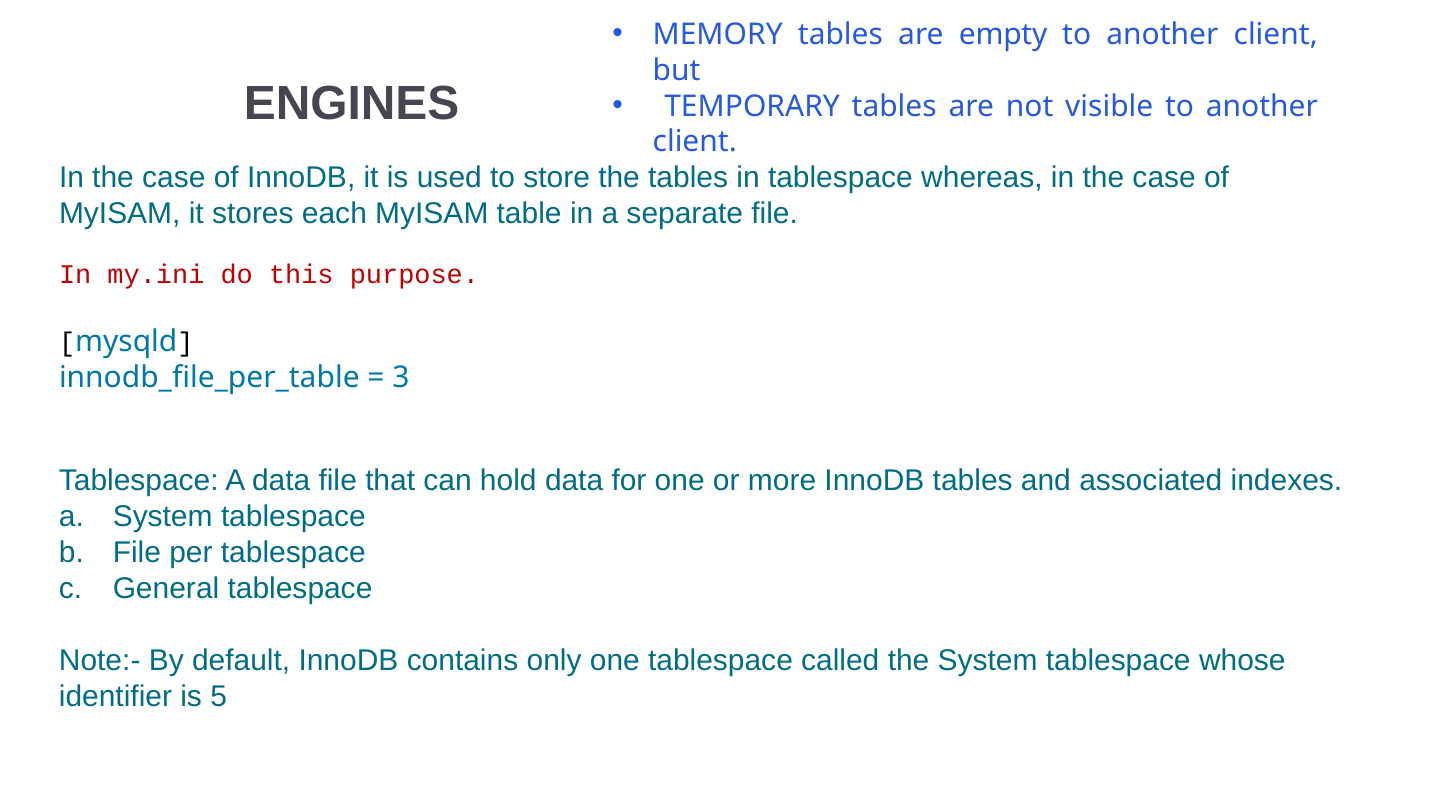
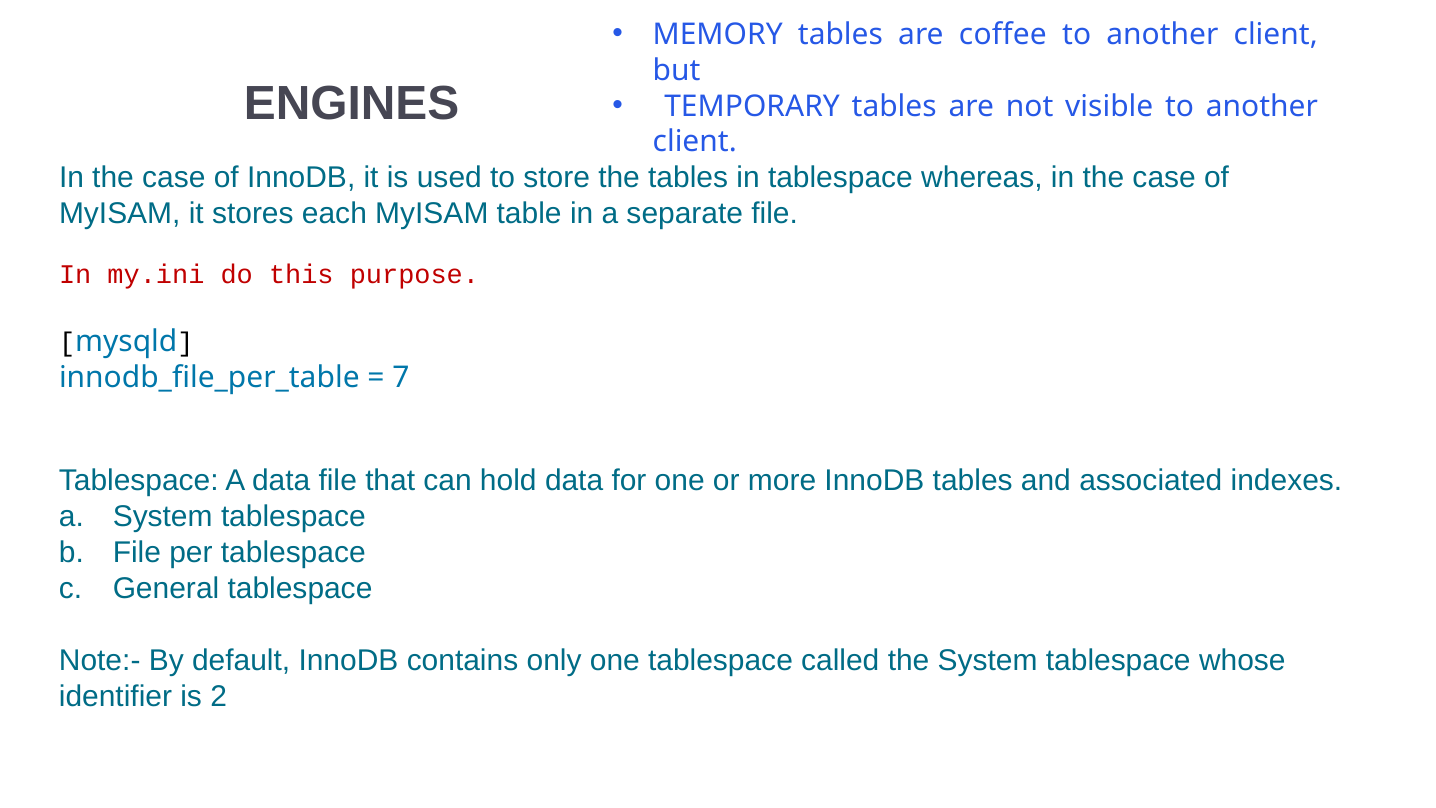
empty: empty -> coffee
3: 3 -> 7
5: 5 -> 2
